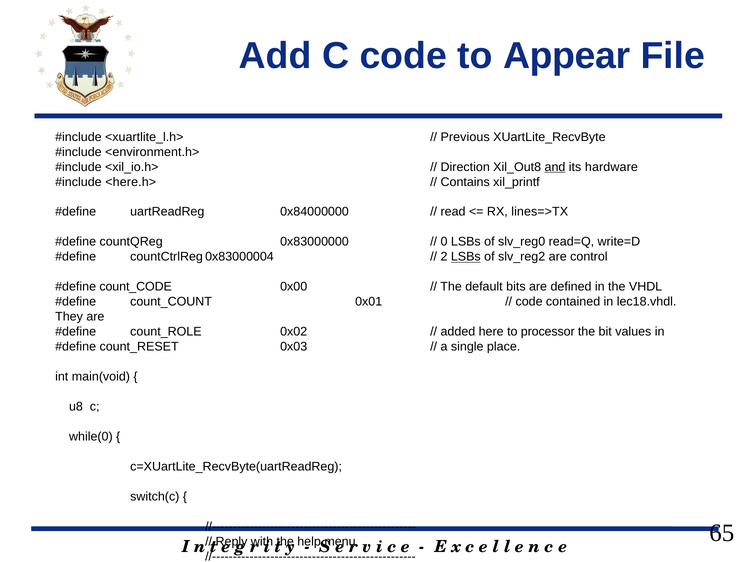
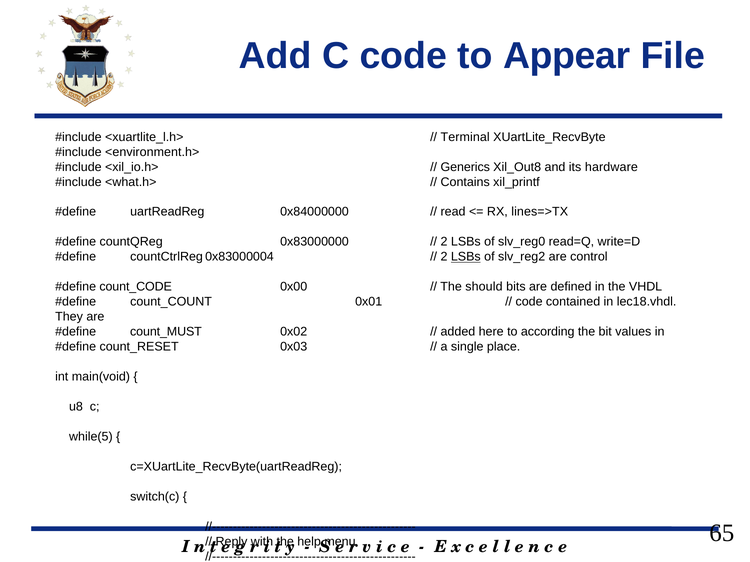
Previous at (465, 137): Previous -> Terminal
Direction: Direction -> Generics
and underline: present -> none
<here.h>: <here.h> -> <what.h>
0 at (444, 242): 0 -> 2
The default: default -> should
count_ROLE: count_ROLE -> count_MUST
processor: processor -> according
while(0: while(0 -> while(5
